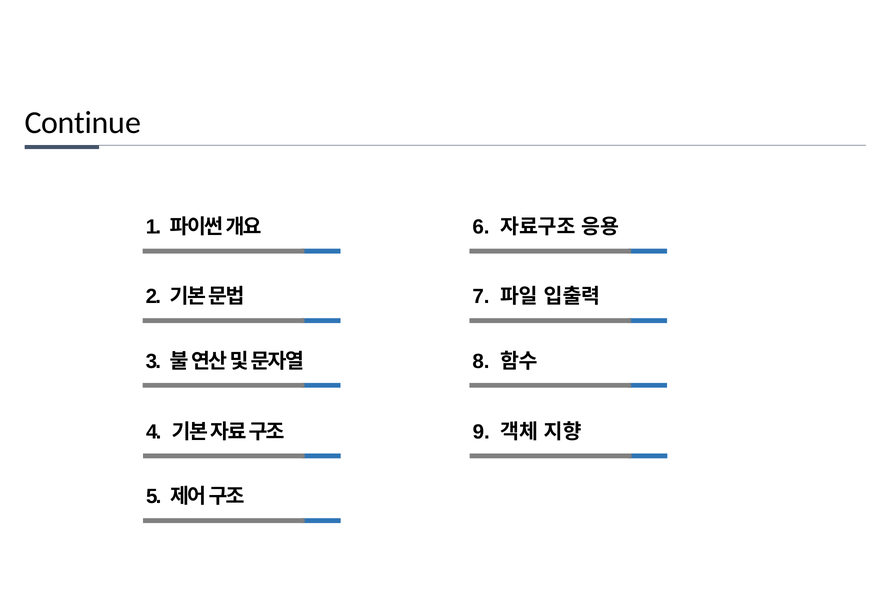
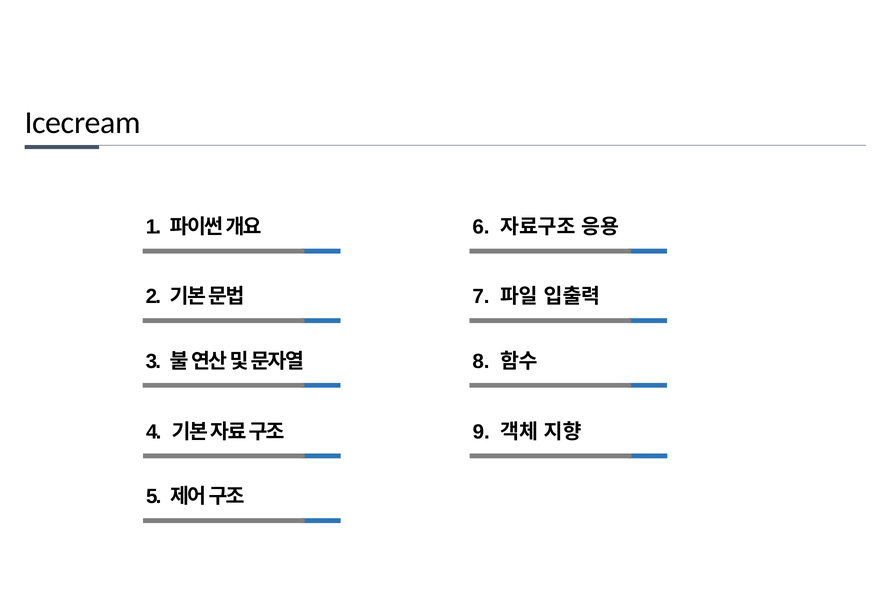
Continue: Continue -> Icecream
